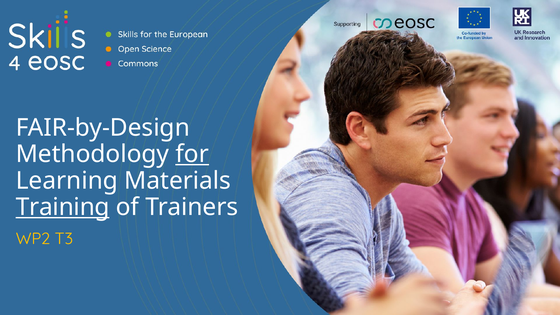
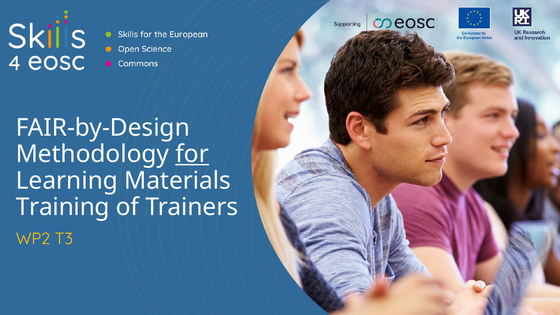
Training underline: present -> none
